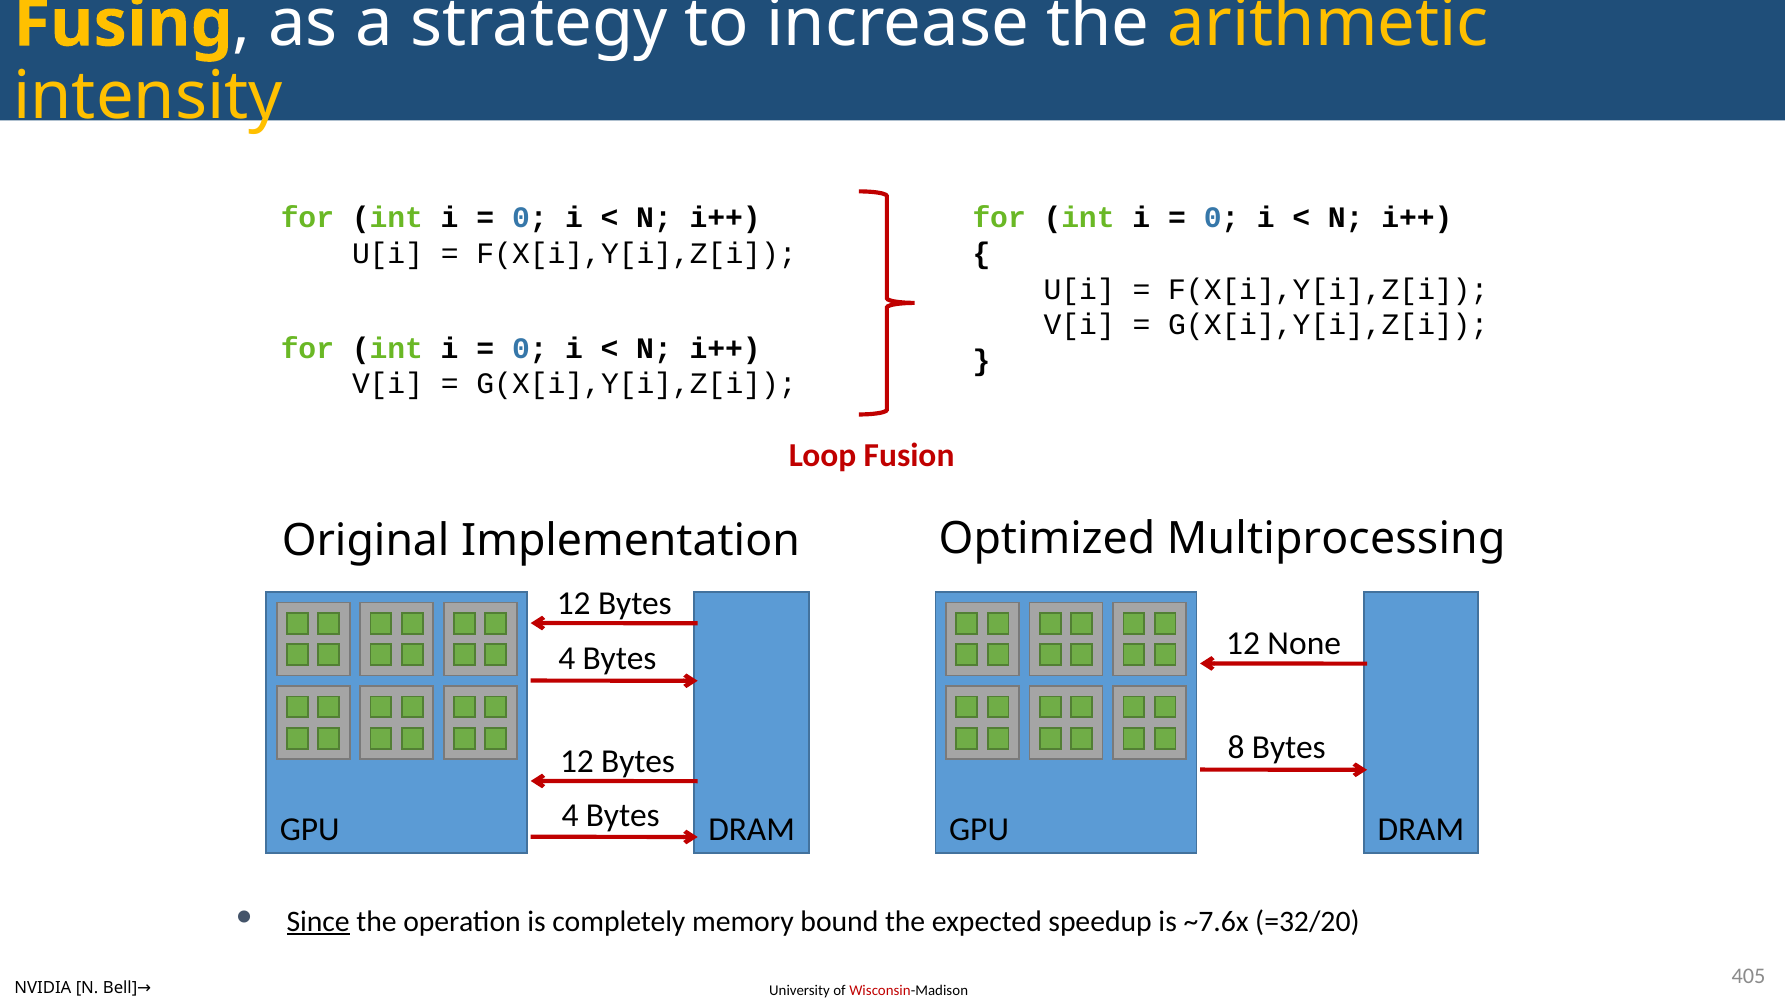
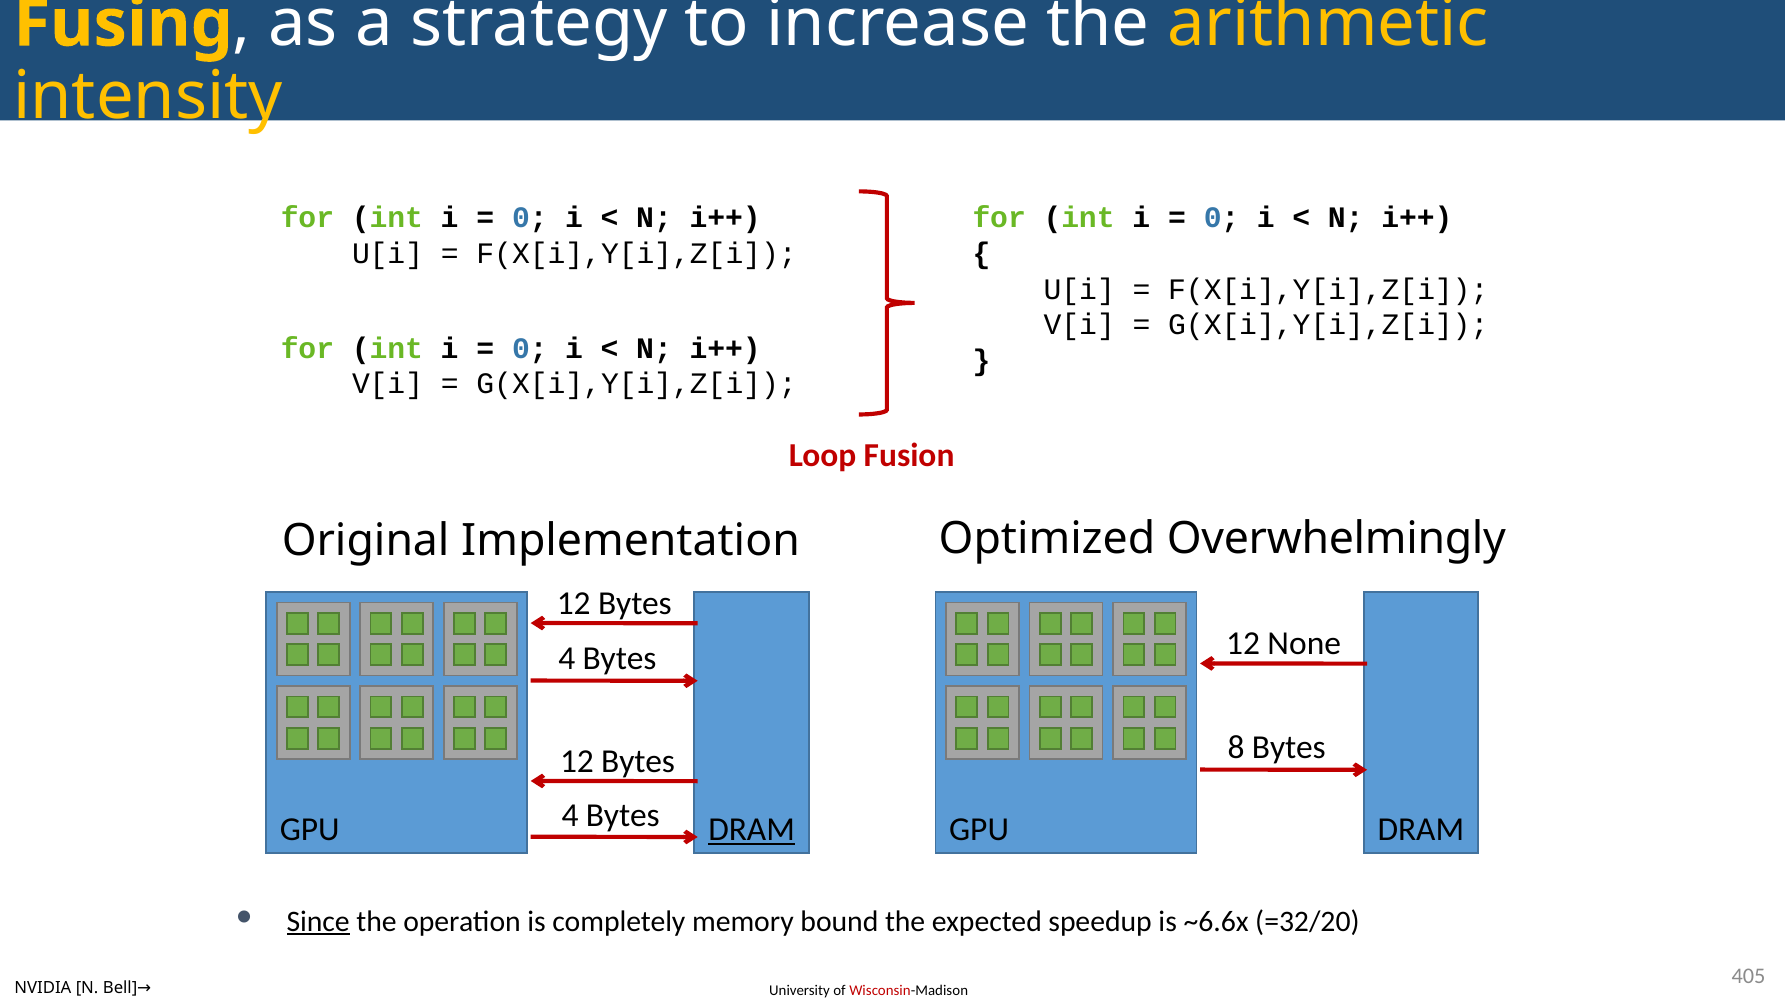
Multiprocessing: Multiprocessing -> Overwhelmingly
DRAM at (752, 830) underline: none -> present
~7.6x: ~7.6x -> ~6.6x
